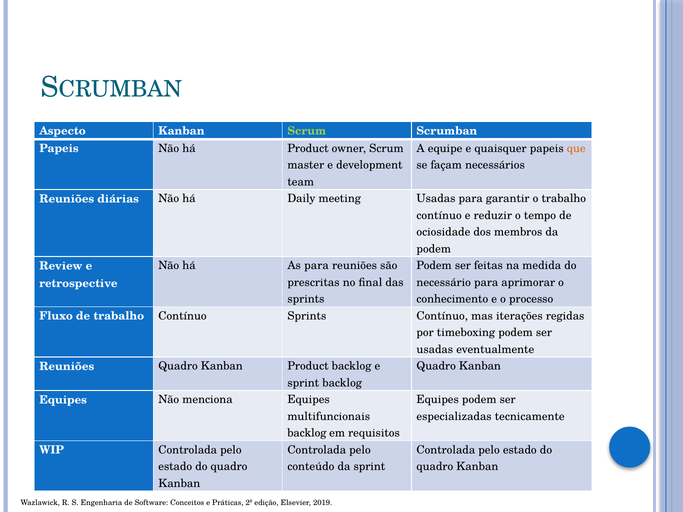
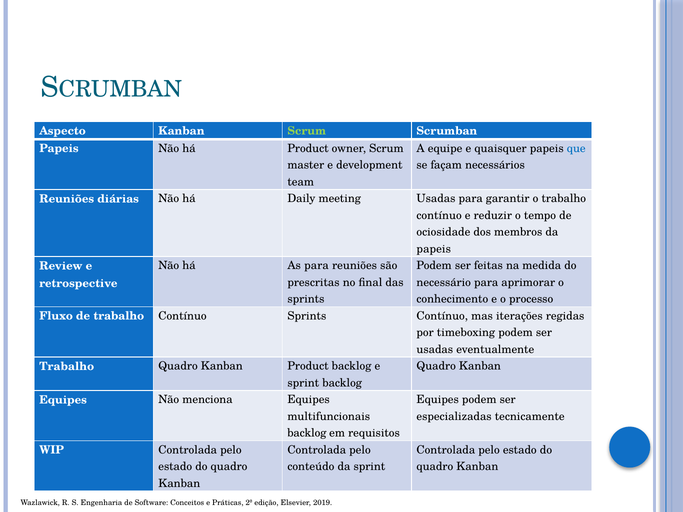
que colour: orange -> blue
podem at (434, 249): podem -> papeis
Reuniões at (67, 367): Reuniões -> Trabalho
